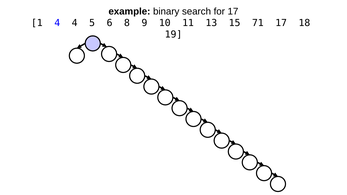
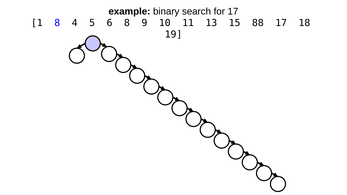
1 4: 4 -> 8
15 71: 71 -> 88
